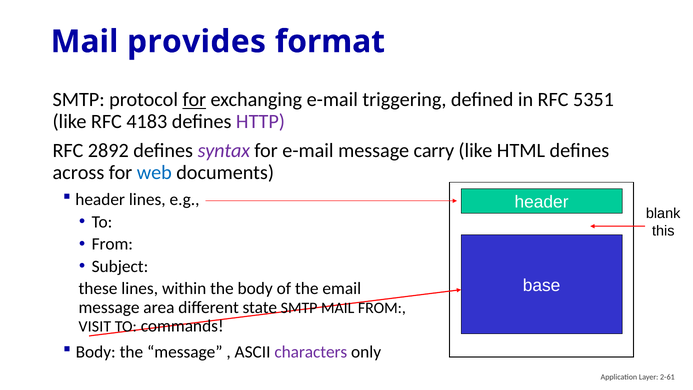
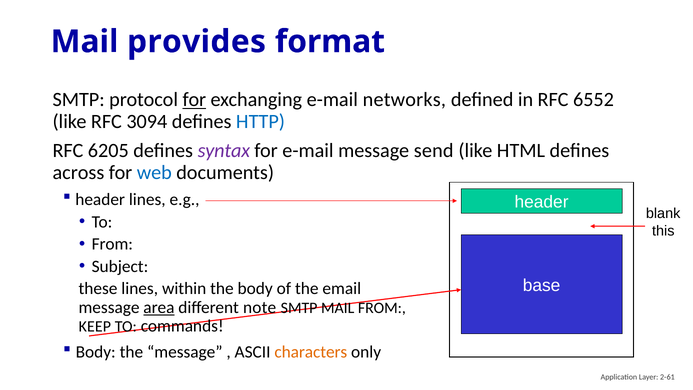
triggering: triggering -> networks
5351: 5351 -> 6552
4183: 4183 -> 3094
HTTP colour: purple -> blue
2892: 2892 -> 6205
carry: carry -> send
area underline: none -> present
state: state -> note
VISIT: VISIT -> KEEP
characters colour: purple -> orange
